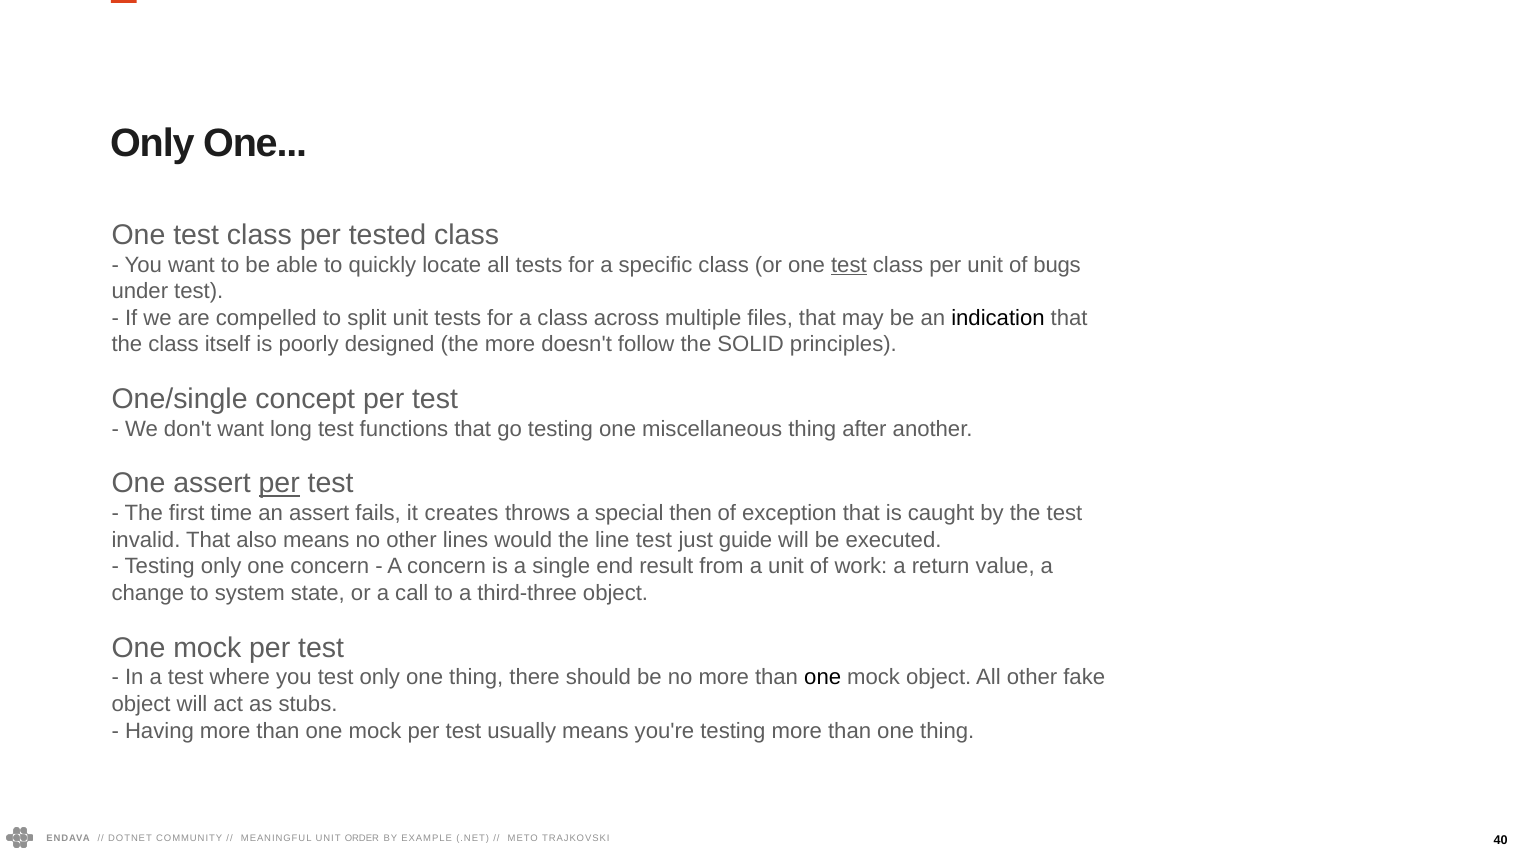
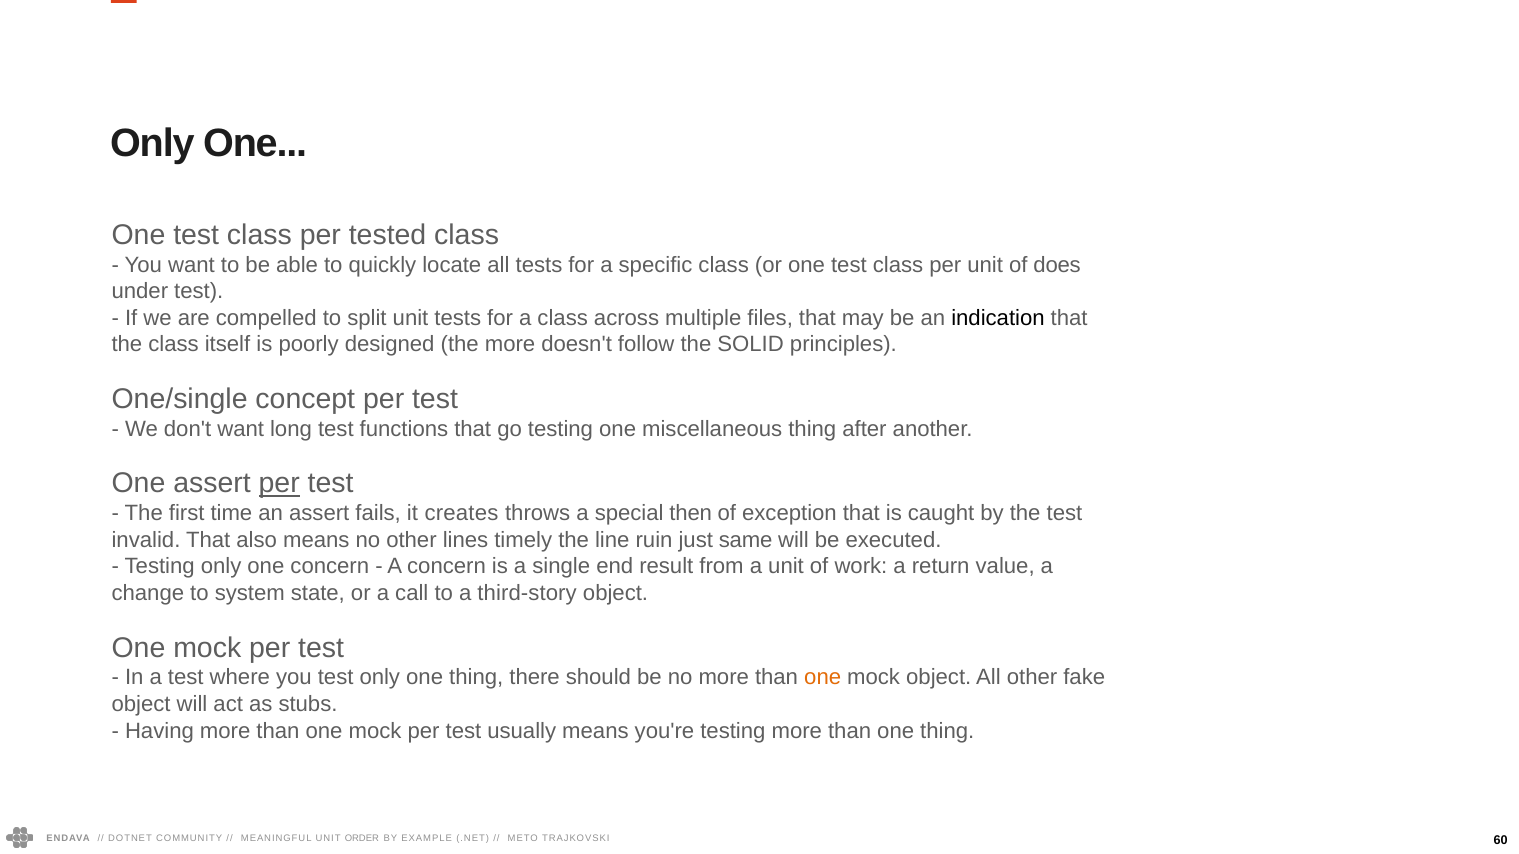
test at (849, 265) underline: present -> none
bugs: bugs -> does
would: would -> timely
line test: test -> ruin
guide: guide -> same
third-three: third-three -> third-story
one at (823, 678) colour: black -> orange
40: 40 -> 60
